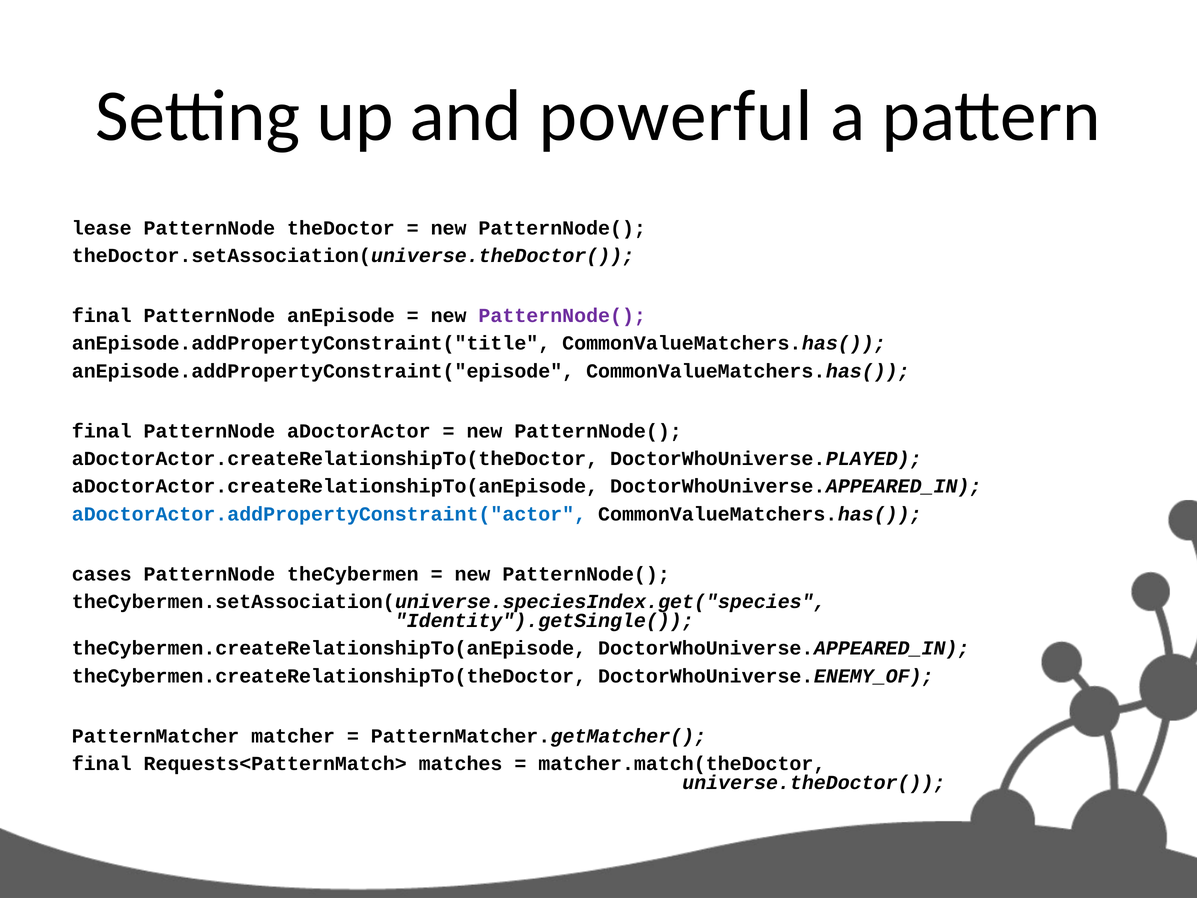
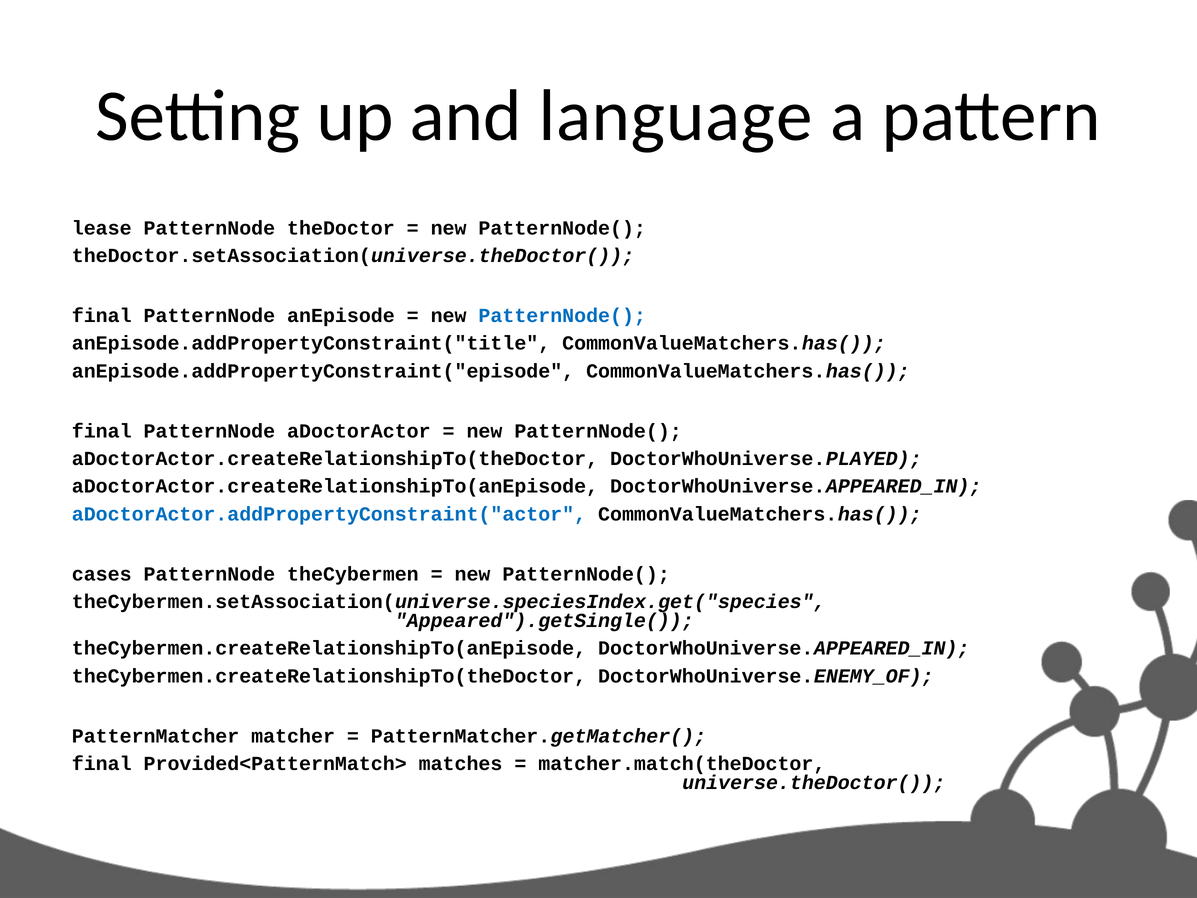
powerful: powerful -> language
PatternNode( at (562, 316) colour: purple -> blue
Identity").getSingle(: Identity").getSingle( -> Appeared").getSingle(
Requests<PatternMatch>: Requests<PatternMatch> -> Provided<PatternMatch>
